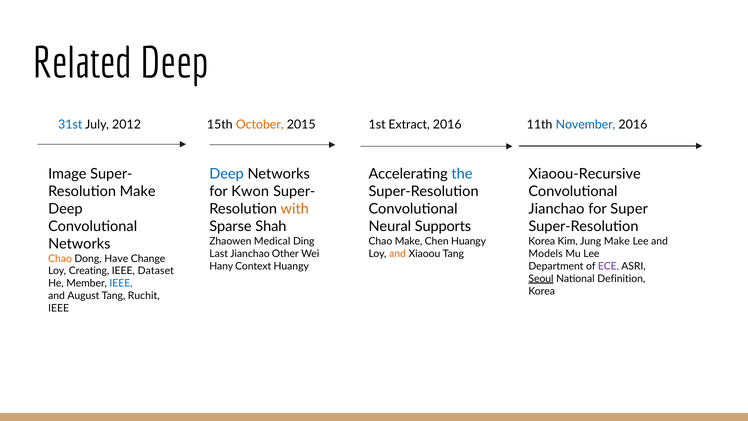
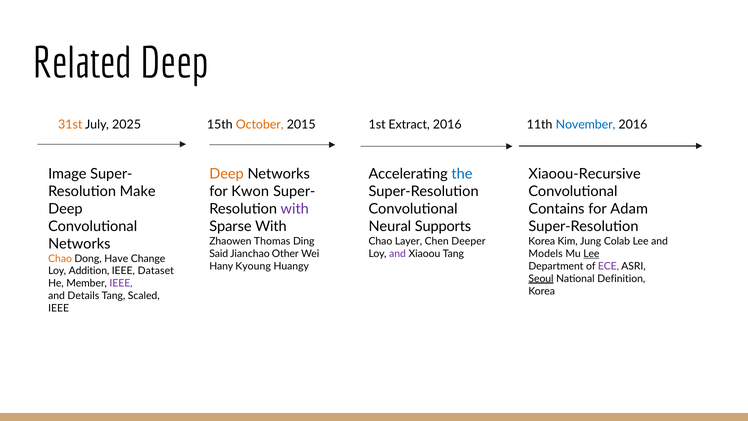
31st colour: blue -> orange
2012: 2012 -> 2025
Deep at (227, 174) colour: blue -> orange
with at (295, 209) colour: orange -> purple
Jianchao at (556, 209): Jianchao -> Contains
Super: Super -> Adam
Sparse Shah: Shah -> With
Medical: Medical -> Thomas
Chao Make: Make -> Layer
Chen Huangy: Huangy -> Deeper
Jung Make: Make -> Colab
Last: Last -> Said
and at (398, 253) colour: orange -> purple
Lee at (591, 253) underline: none -> present
Context: Context -> Kyoung
Creating: Creating -> Addition
IEEE at (121, 283) colour: blue -> purple
August: August -> Details
Ruchit: Ruchit -> Scaled
